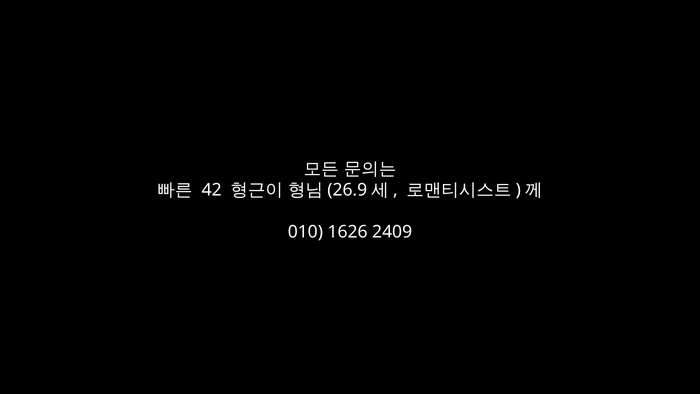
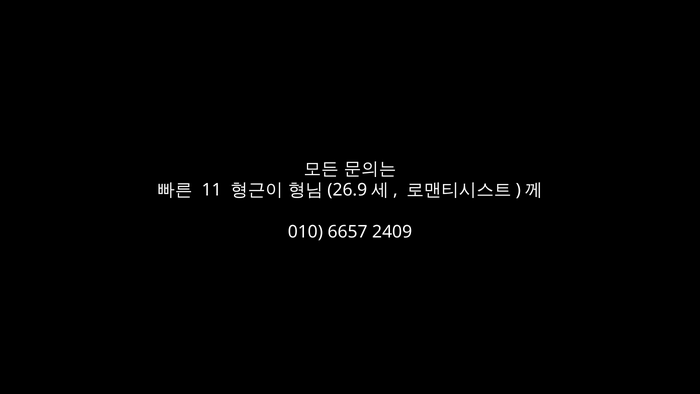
42: 42 -> 11
1626: 1626 -> 6657
